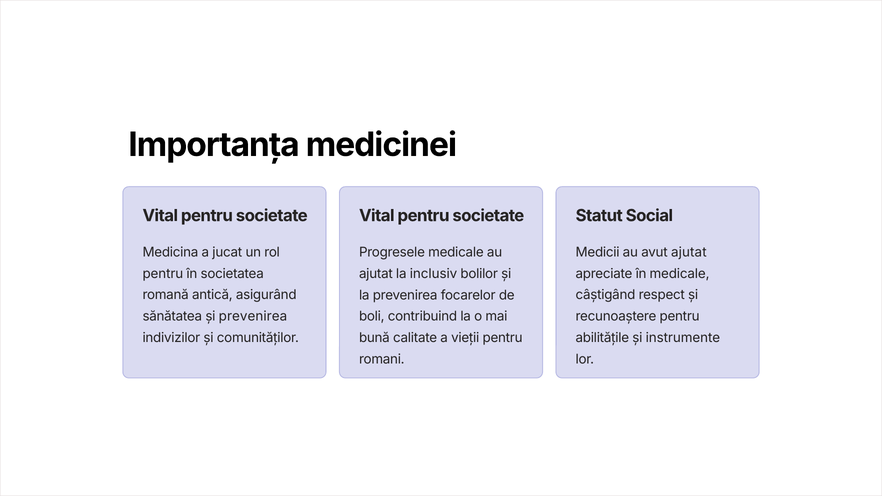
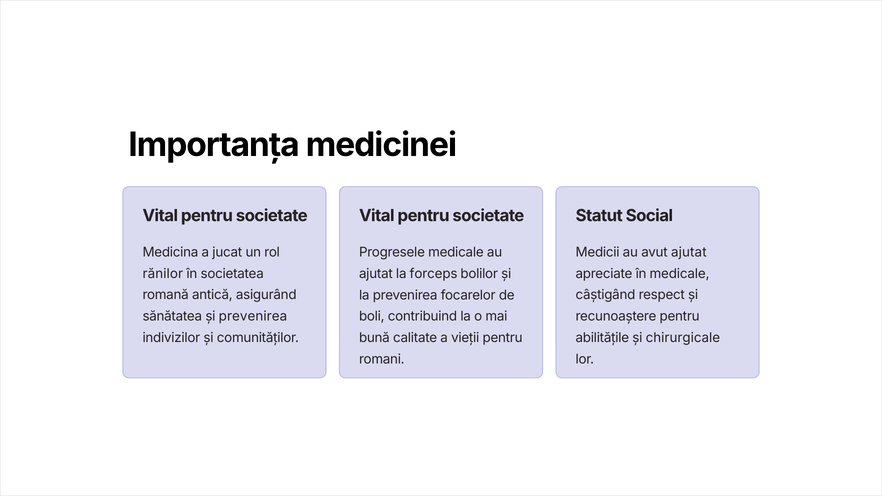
pentru at (163, 274): pentru -> rănilor
inclusiv: inclusiv -> forceps
instrumente: instrumente -> chirurgicale
